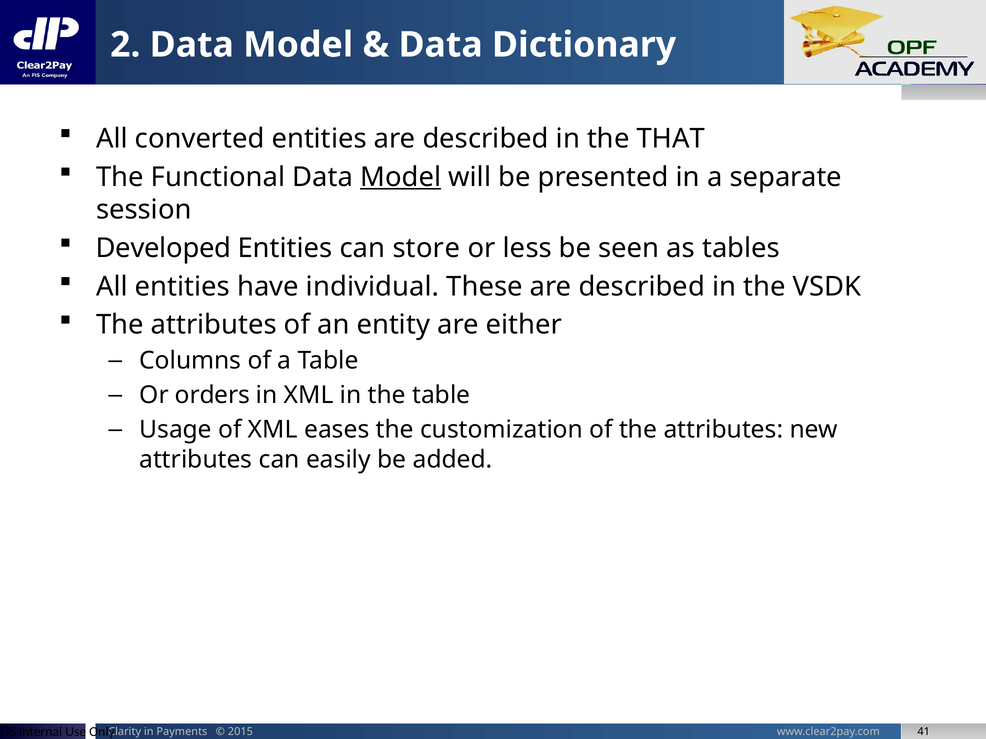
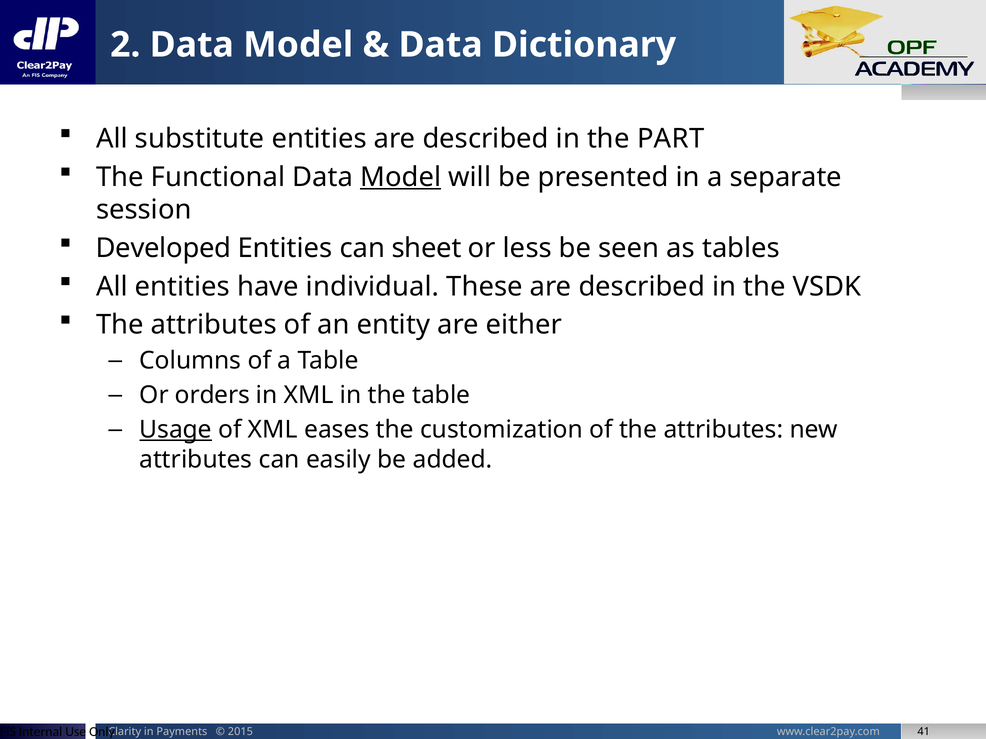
converted: converted -> substitute
THAT: THAT -> PART
store: store -> sheet
Usage underline: none -> present
